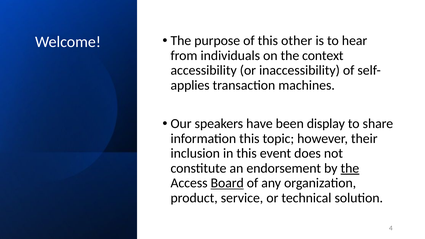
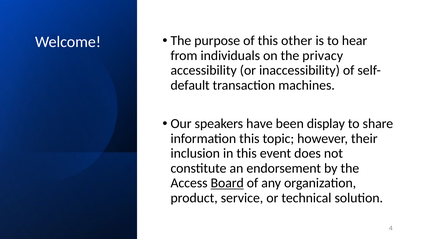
context: context -> privacy
applies: applies -> default
the at (350, 168) underline: present -> none
